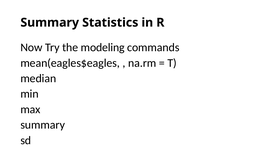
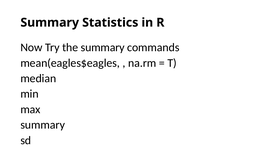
the modeling: modeling -> summary
